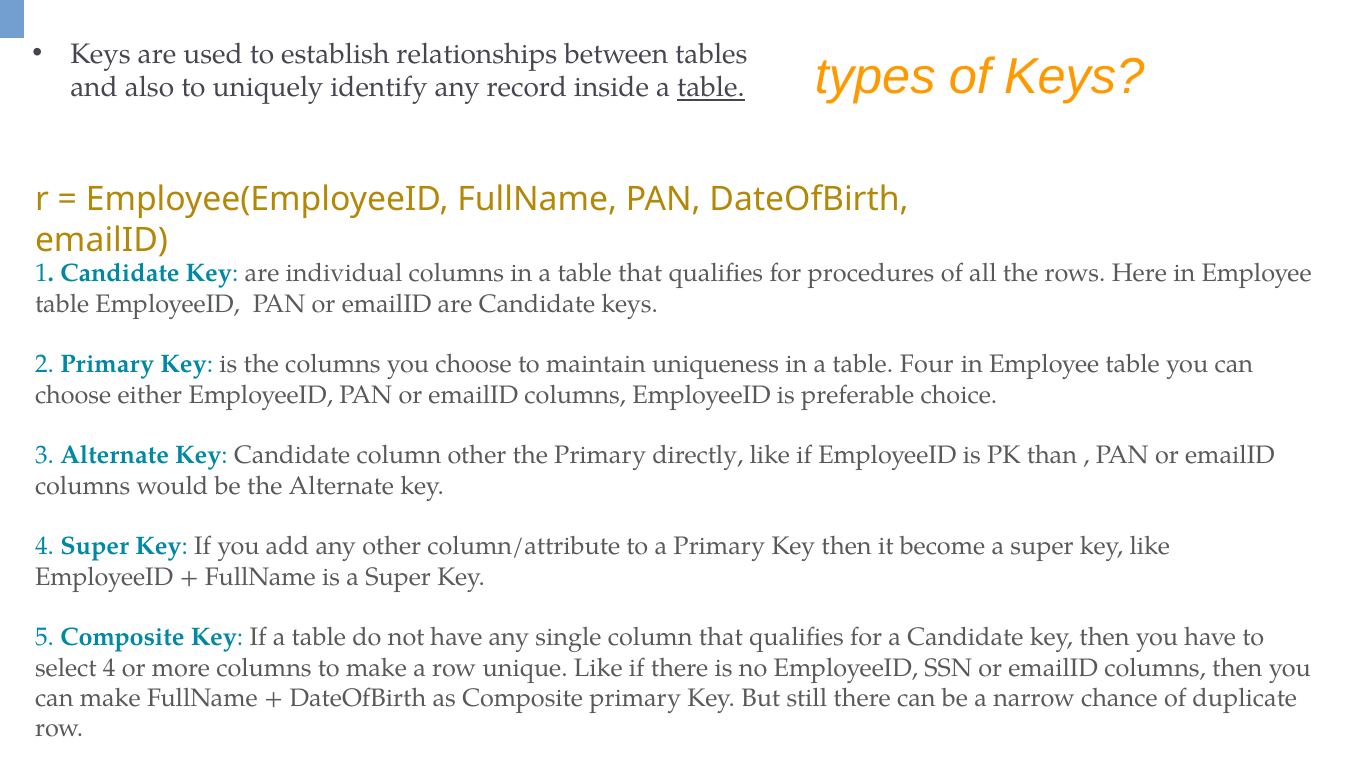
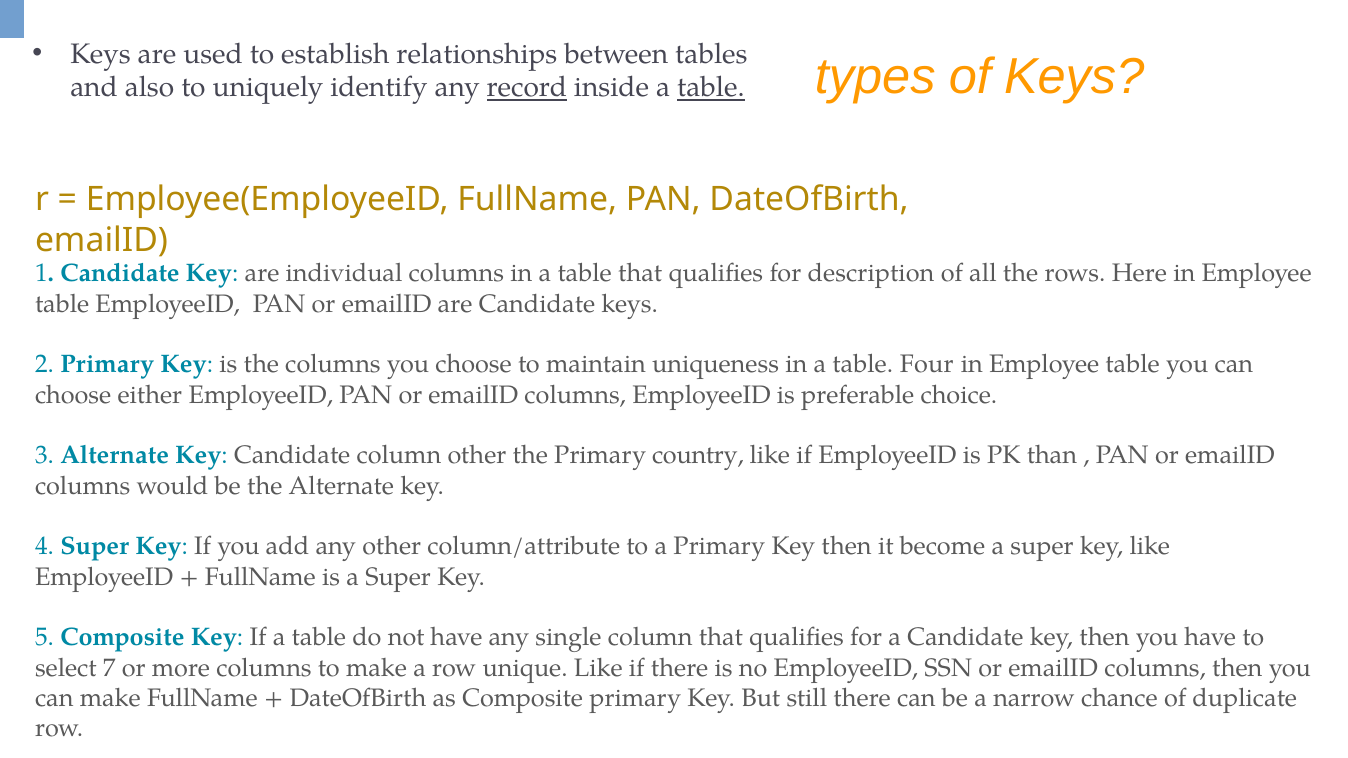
record underline: none -> present
procedures: procedures -> description
directly: directly -> country
select 4: 4 -> 7
